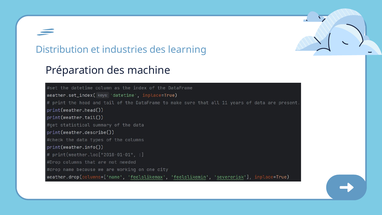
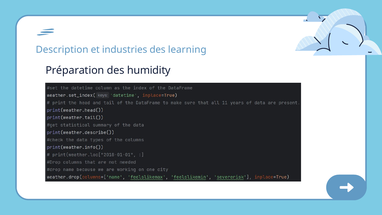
Distribution: Distribution -> Description
machine: machine -> humidity
